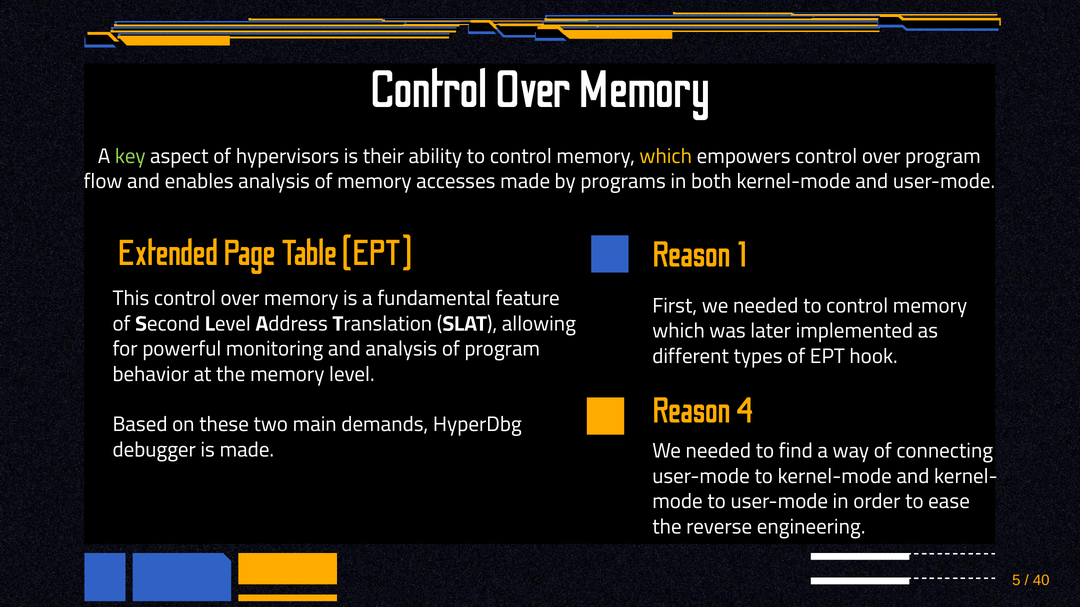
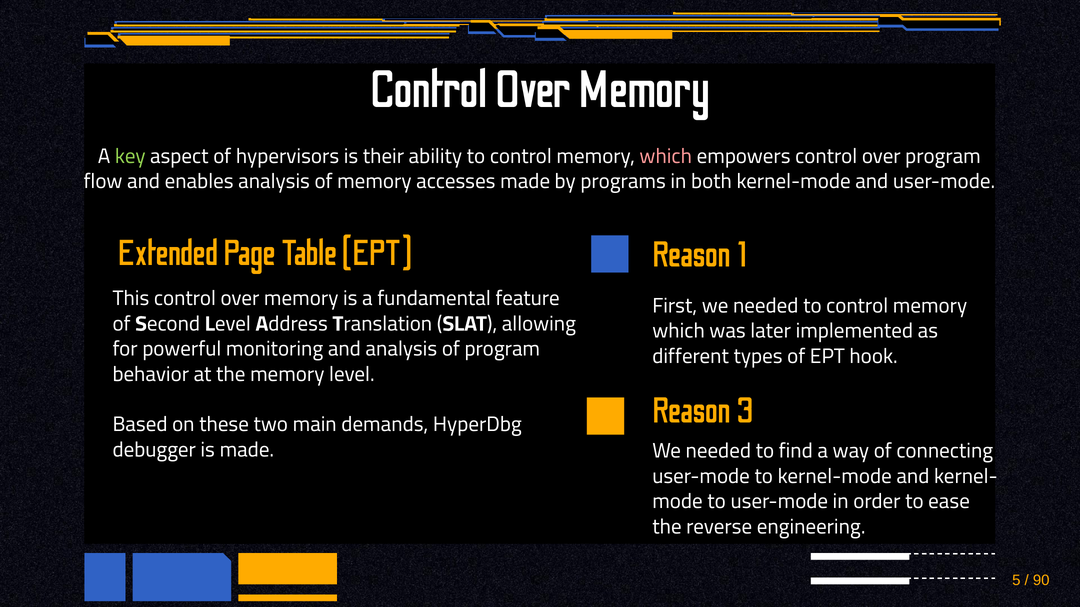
which at (666, 156) colour: yellow -> pink
4: 4 -> 3
40: 40 -> 90
